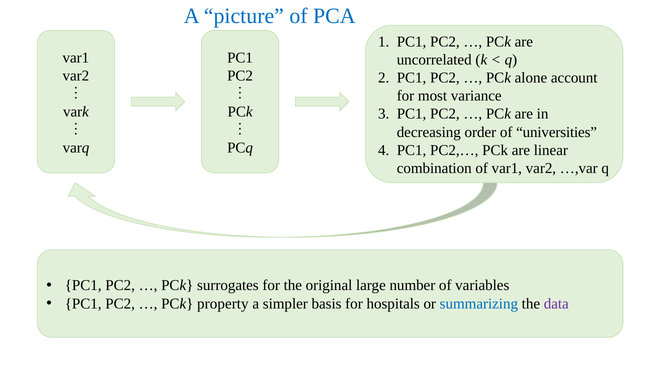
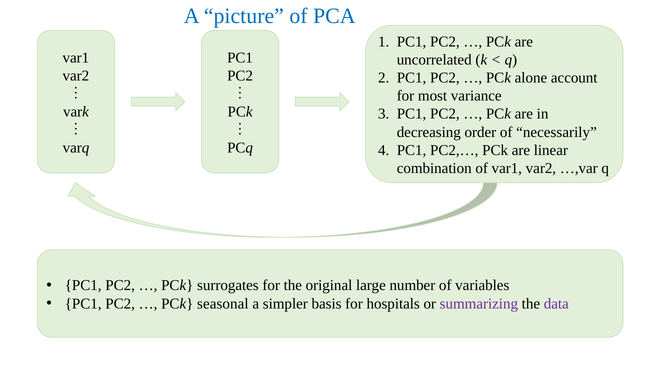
universities: universities -> necessarily
property: property -> seasonal
summarizing colour: blue -> purple
